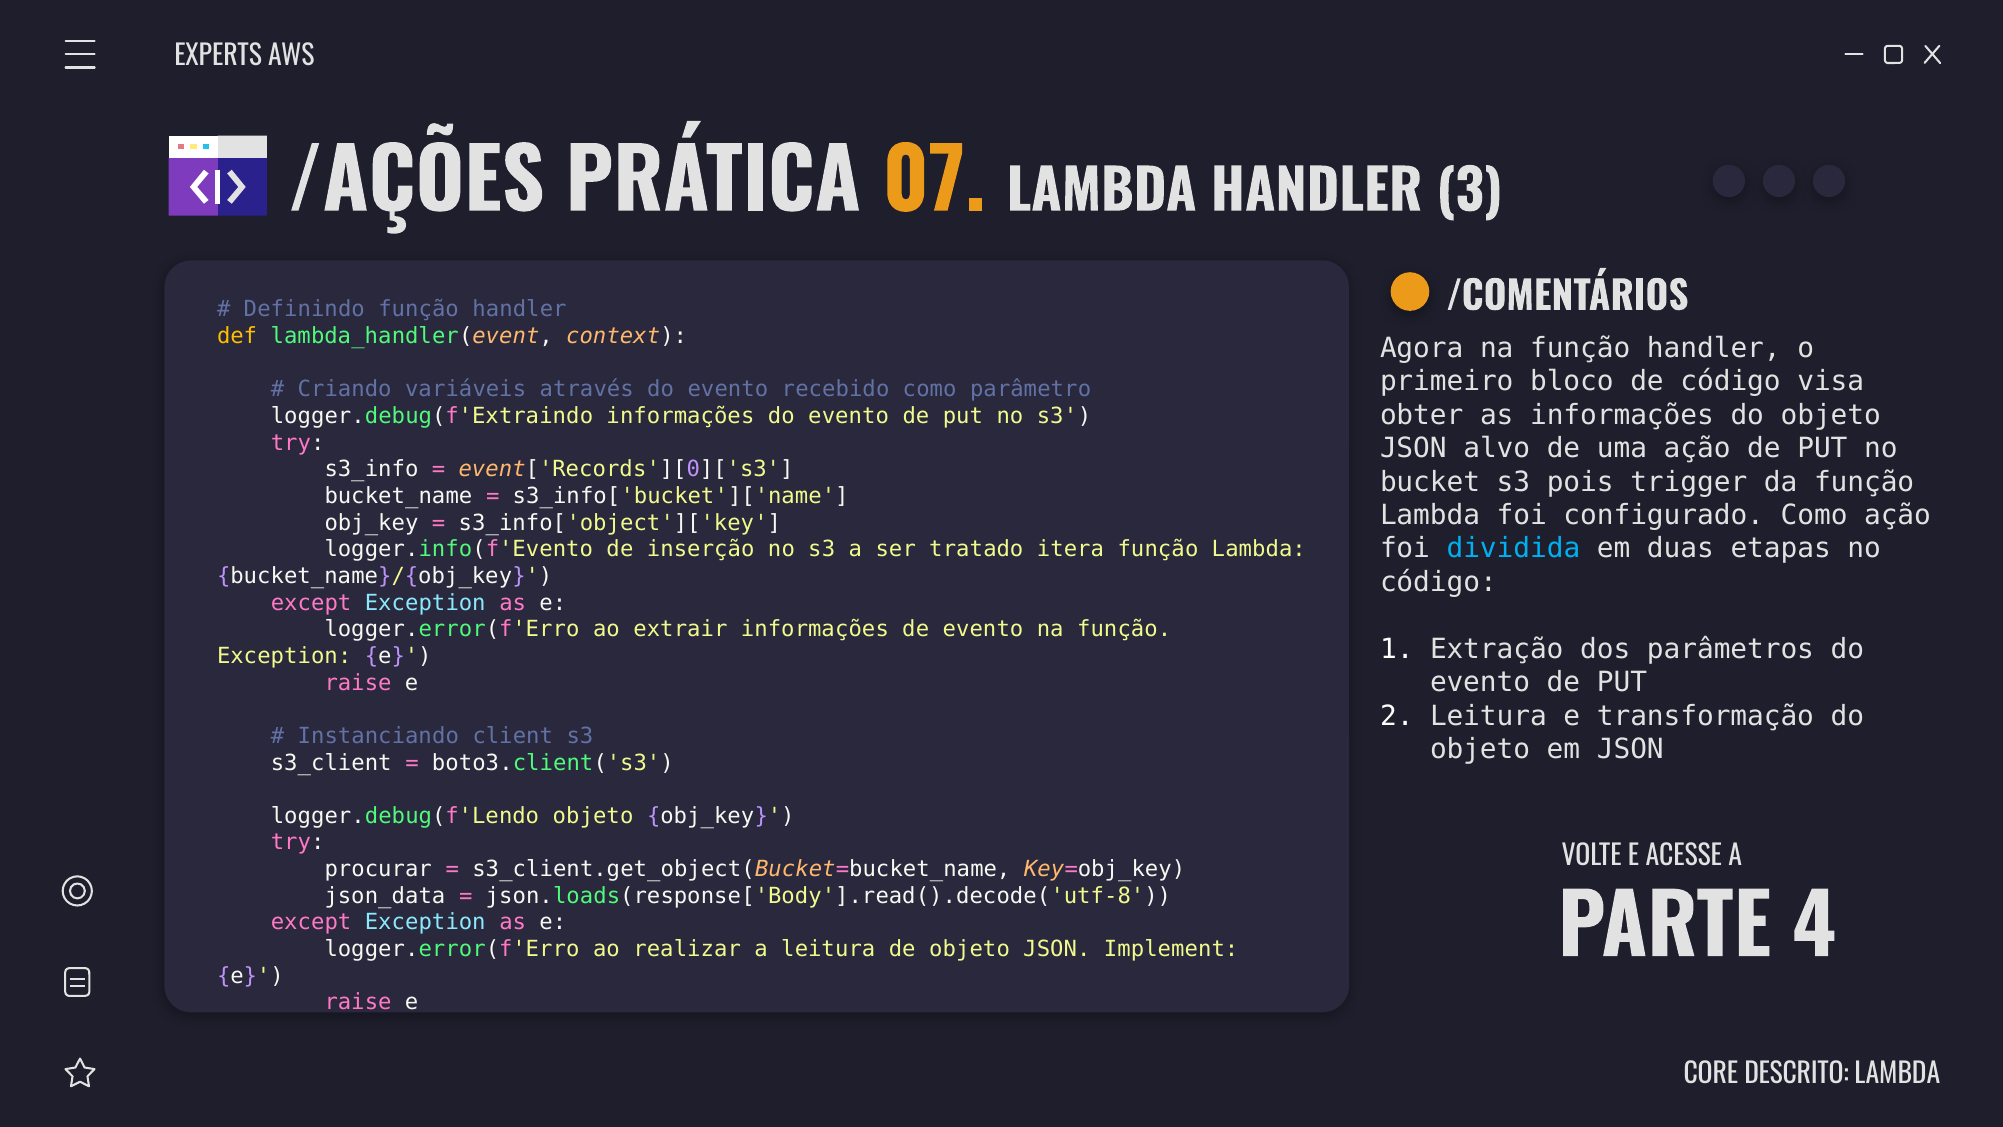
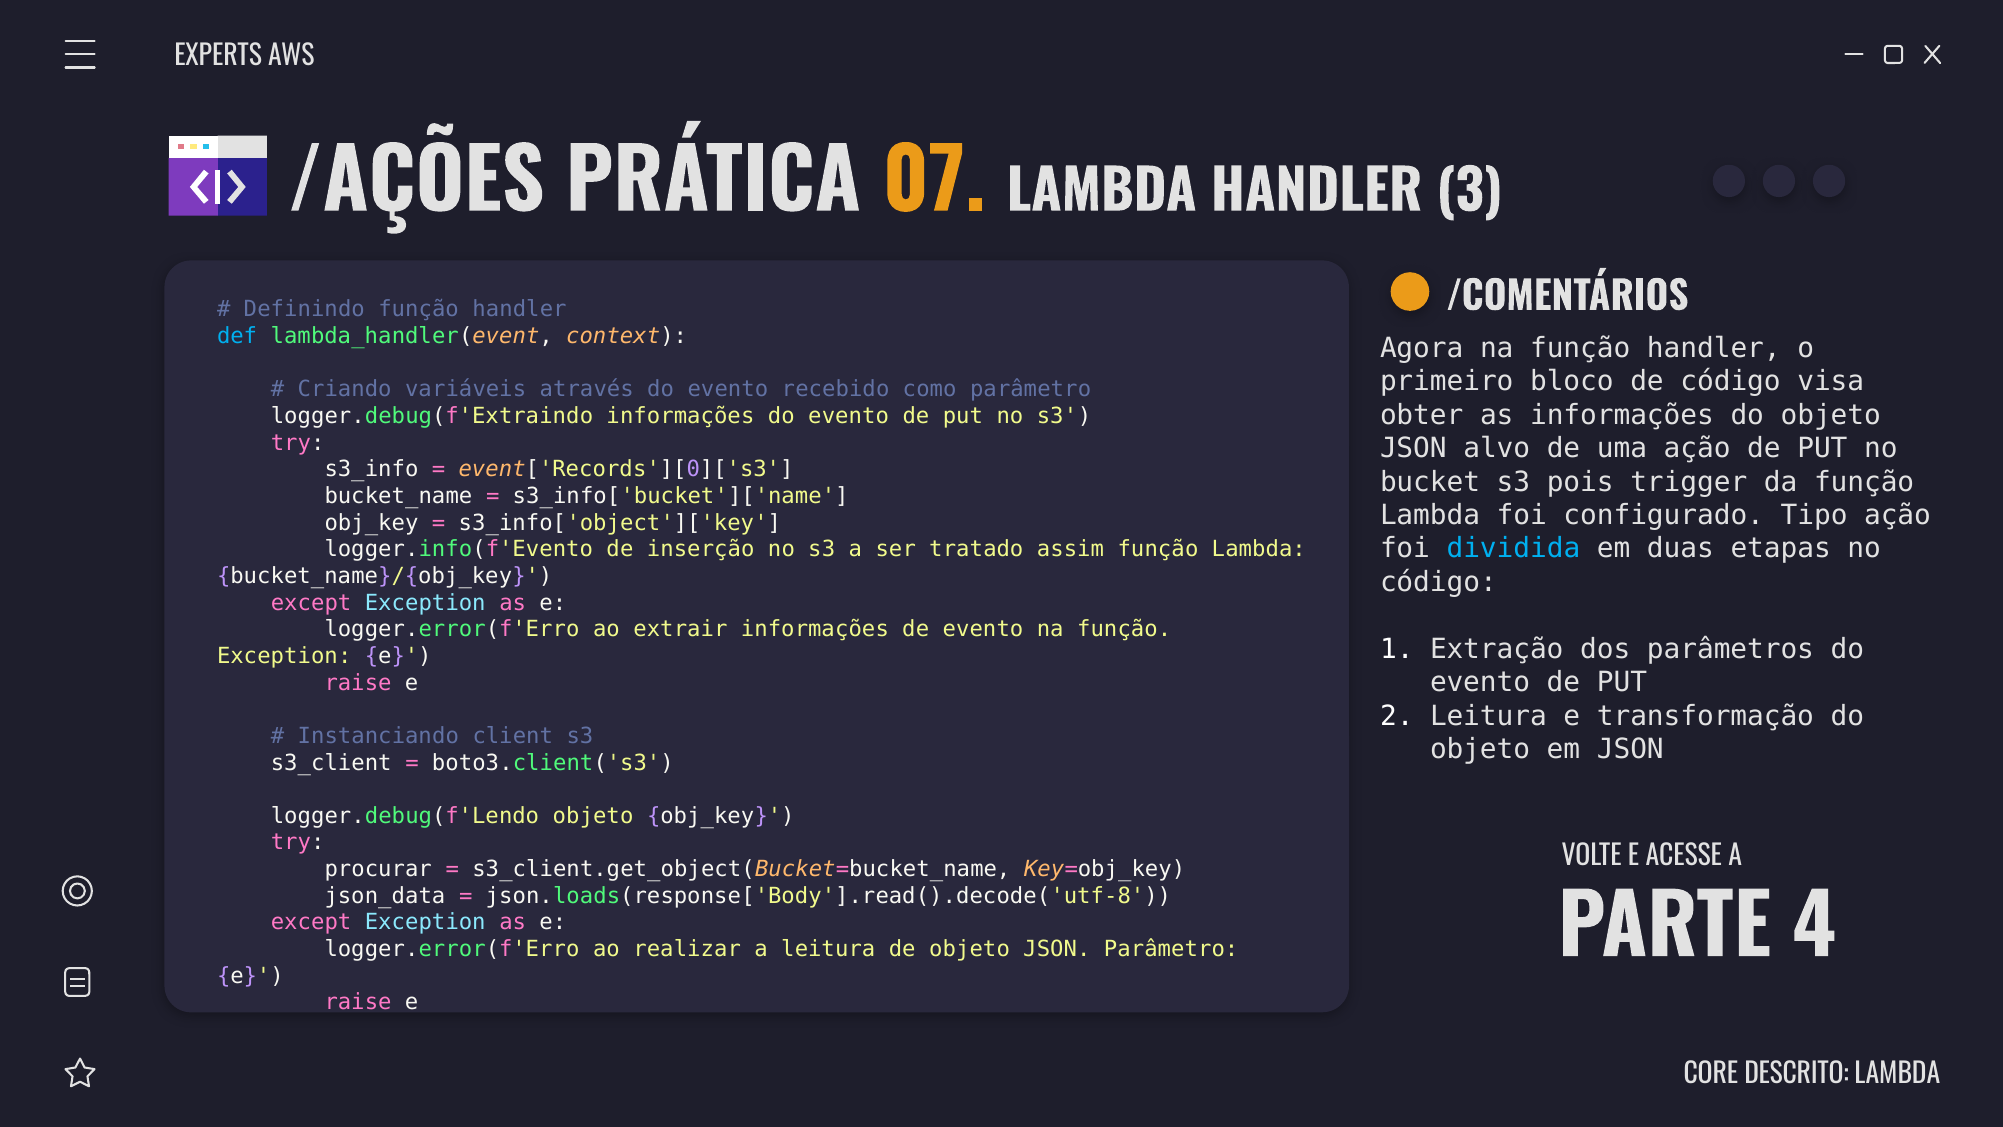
def colour: yellow -> light blue
configurado Como: Como -> Tipo
itera: itera -> assim
JSON Implement: Implement -> Parâmetro
